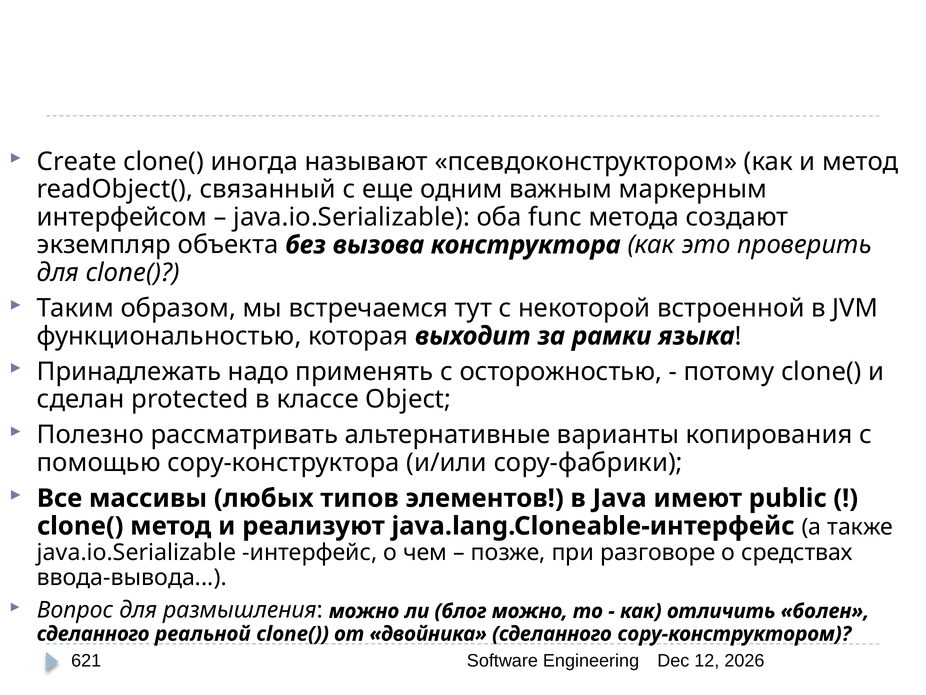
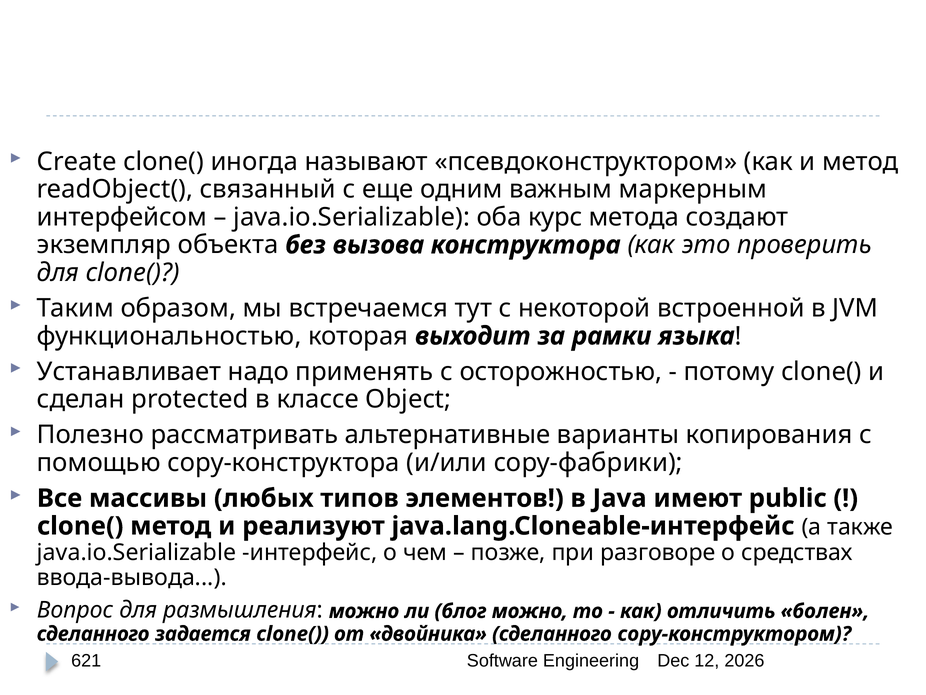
func: func -> курс
Принадлежать: Принадлежать -> Устанавливает
реальной: реальной -> задается
